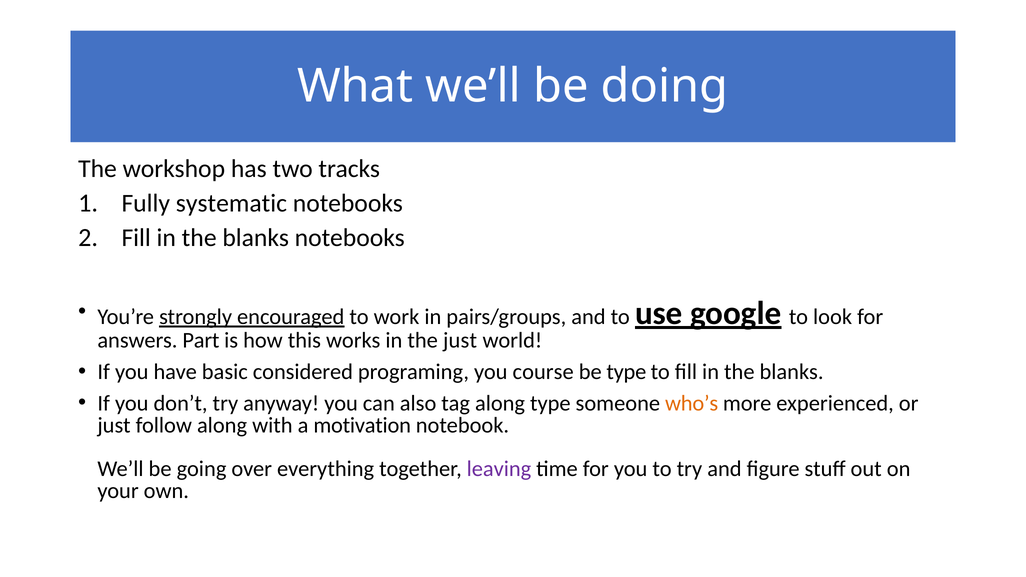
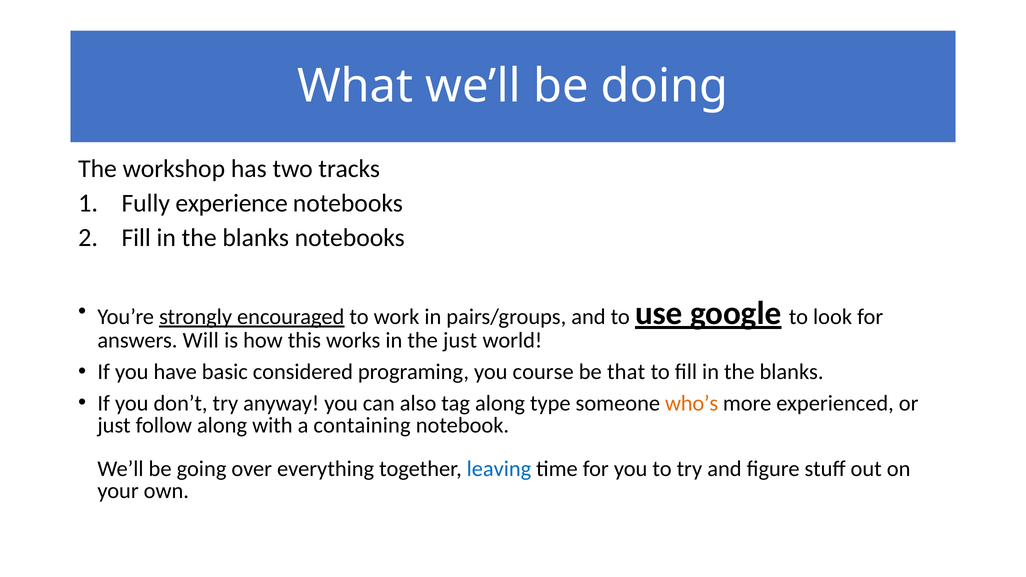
systematic: systematic -> experience
Part: Part -> Will
be type: type -> that
motivation: motivation -> containing
leaving colour: purple -> blue
